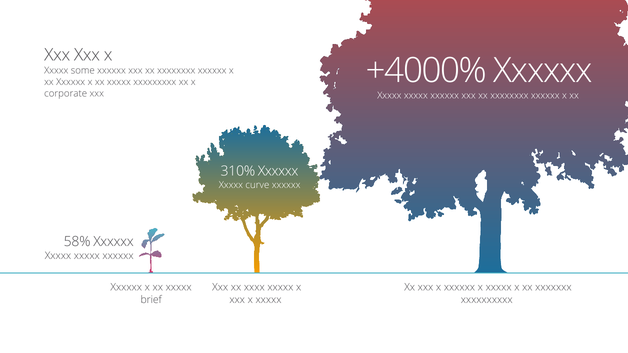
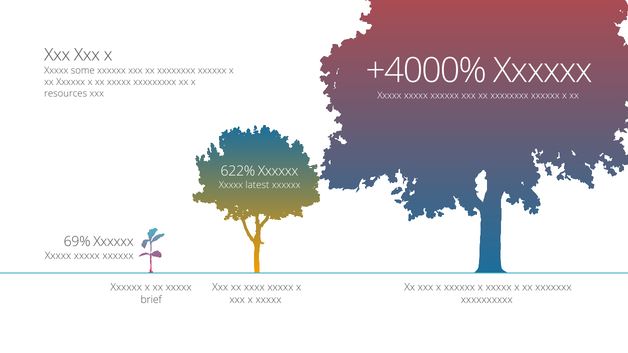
corporate: corporate -> resources
310%: 310% -> 622%
curve: curve -> latest
58%: 58% -> 69%
